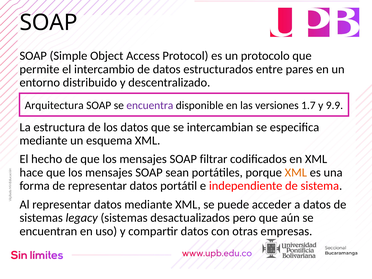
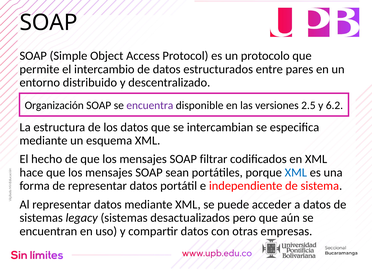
Arquitectura: Arquitectura -> Organización
1.7: 1.7 -> 2.5
9.9: 9.9 -> 6.2
XML at (296, 173) colour: orange -> blue
